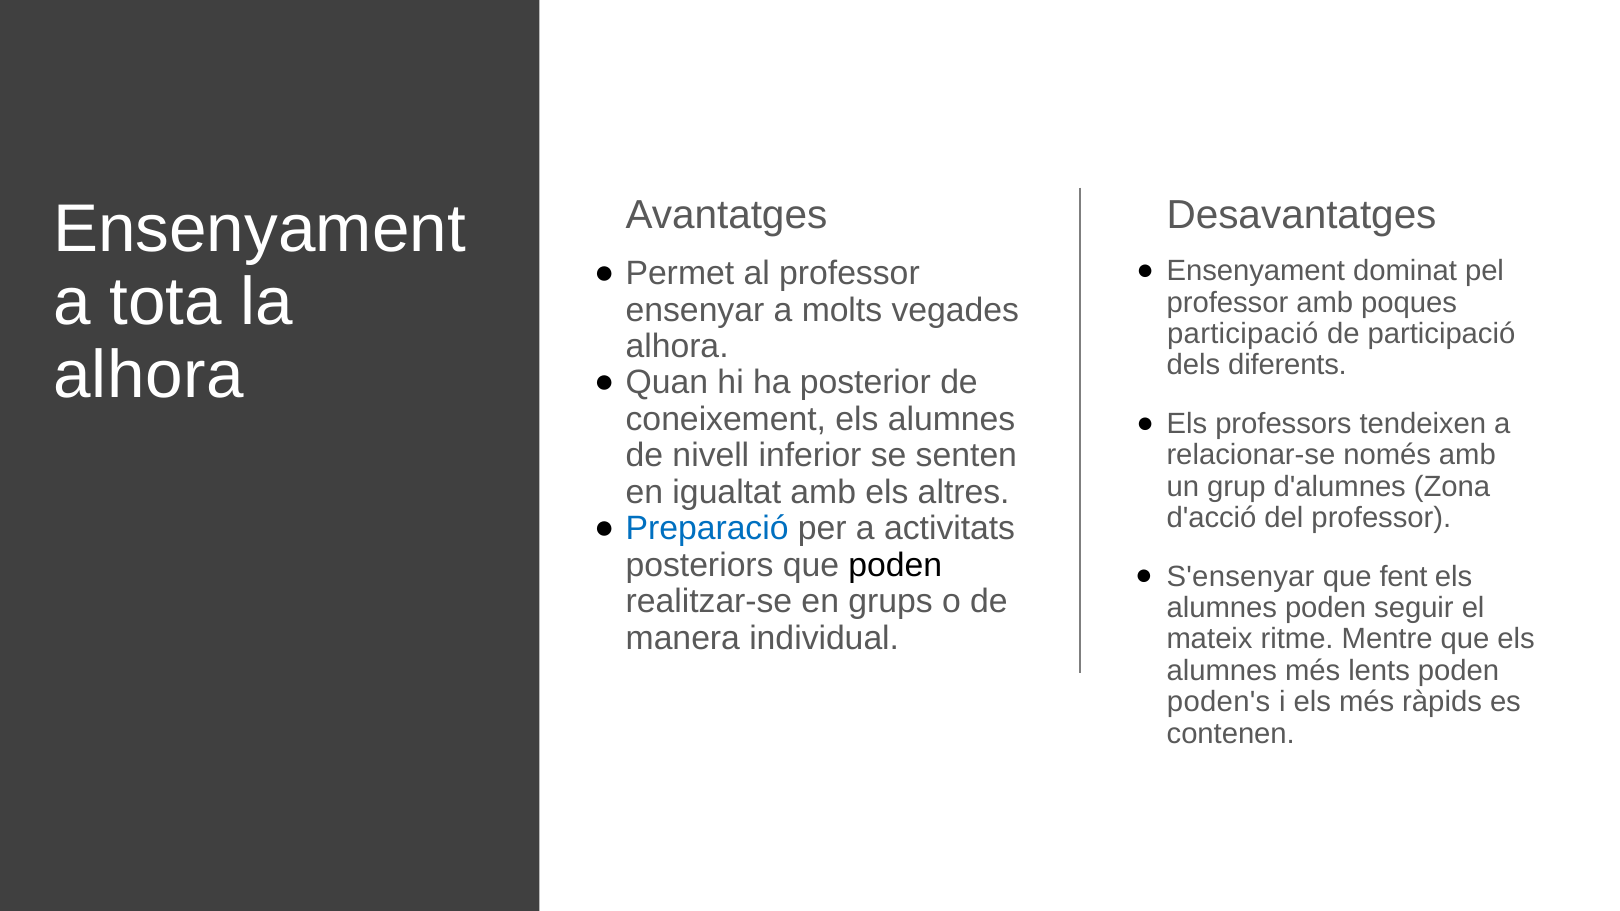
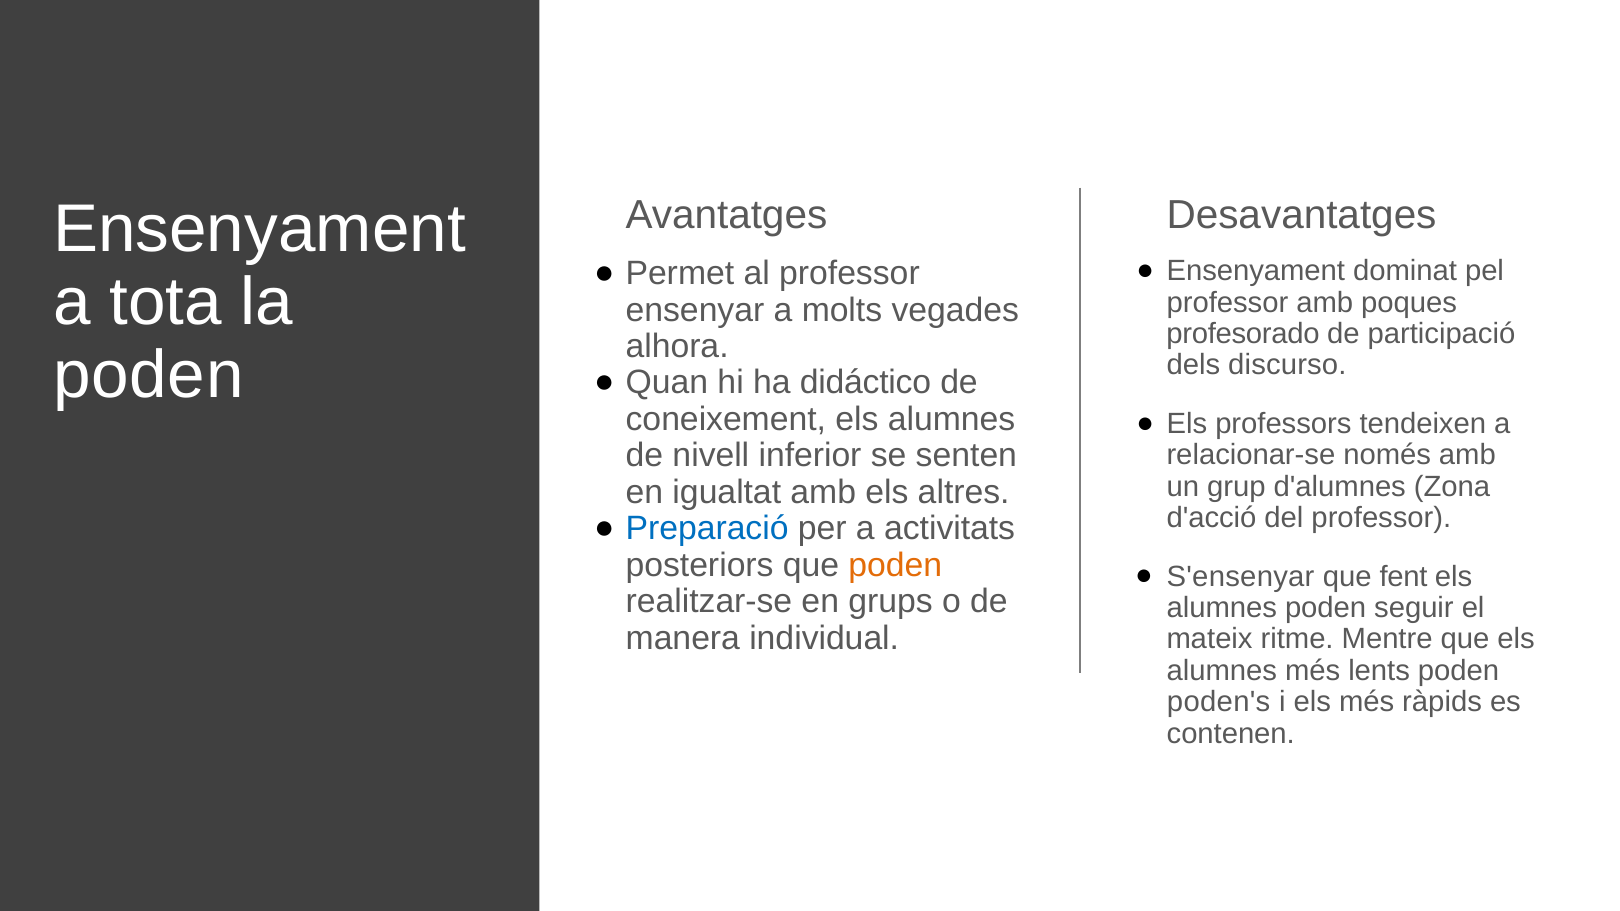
participació at (1243, 334): participació -> profesorado
alhora at (149, 376): alhora -> poden
diferents: diferents -> discurso
posterior: posterior -> didáctico
poden at (895, 565) colour: black -> orange
